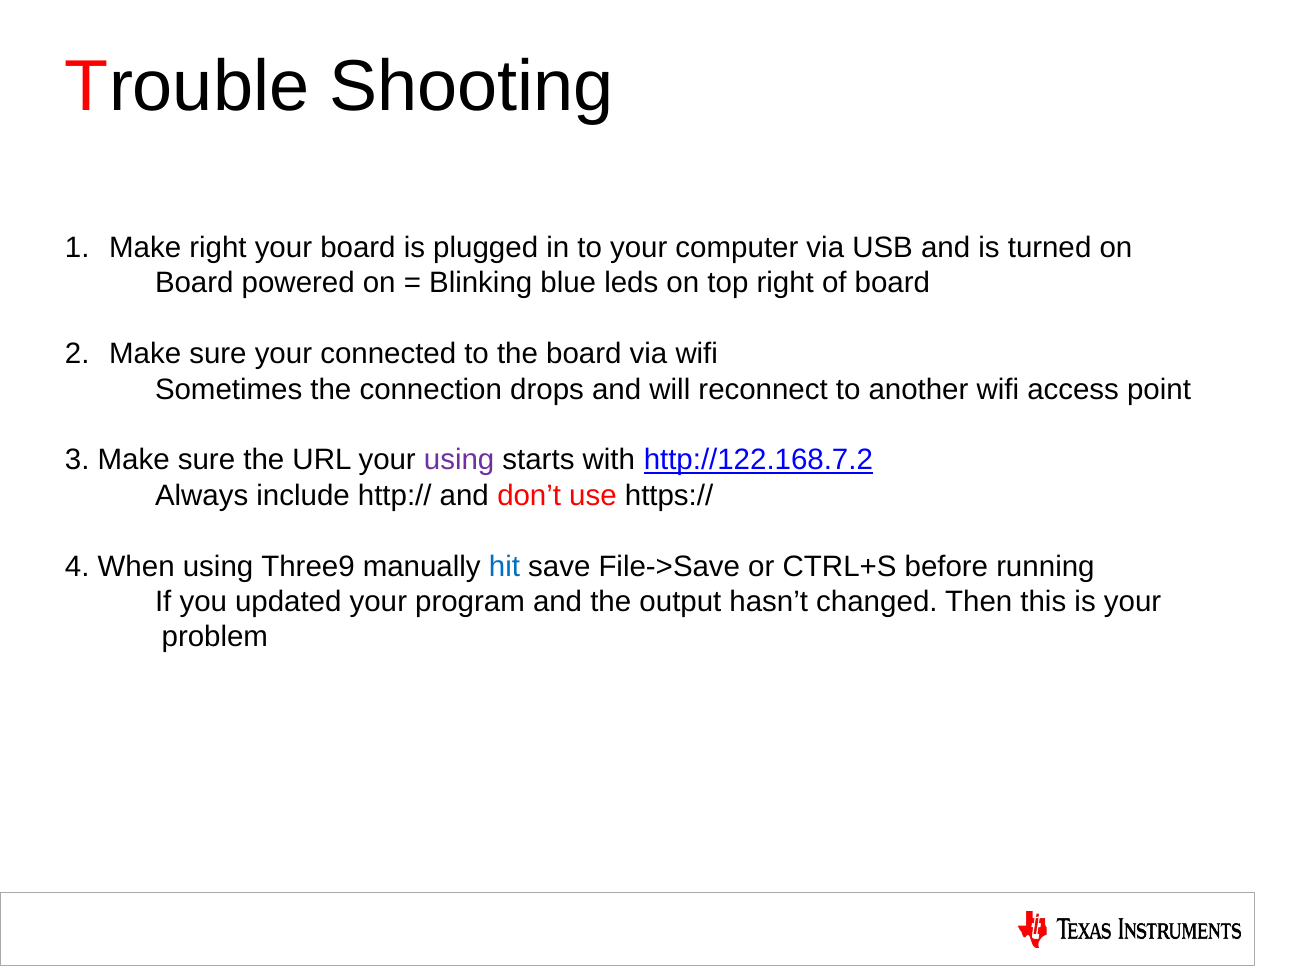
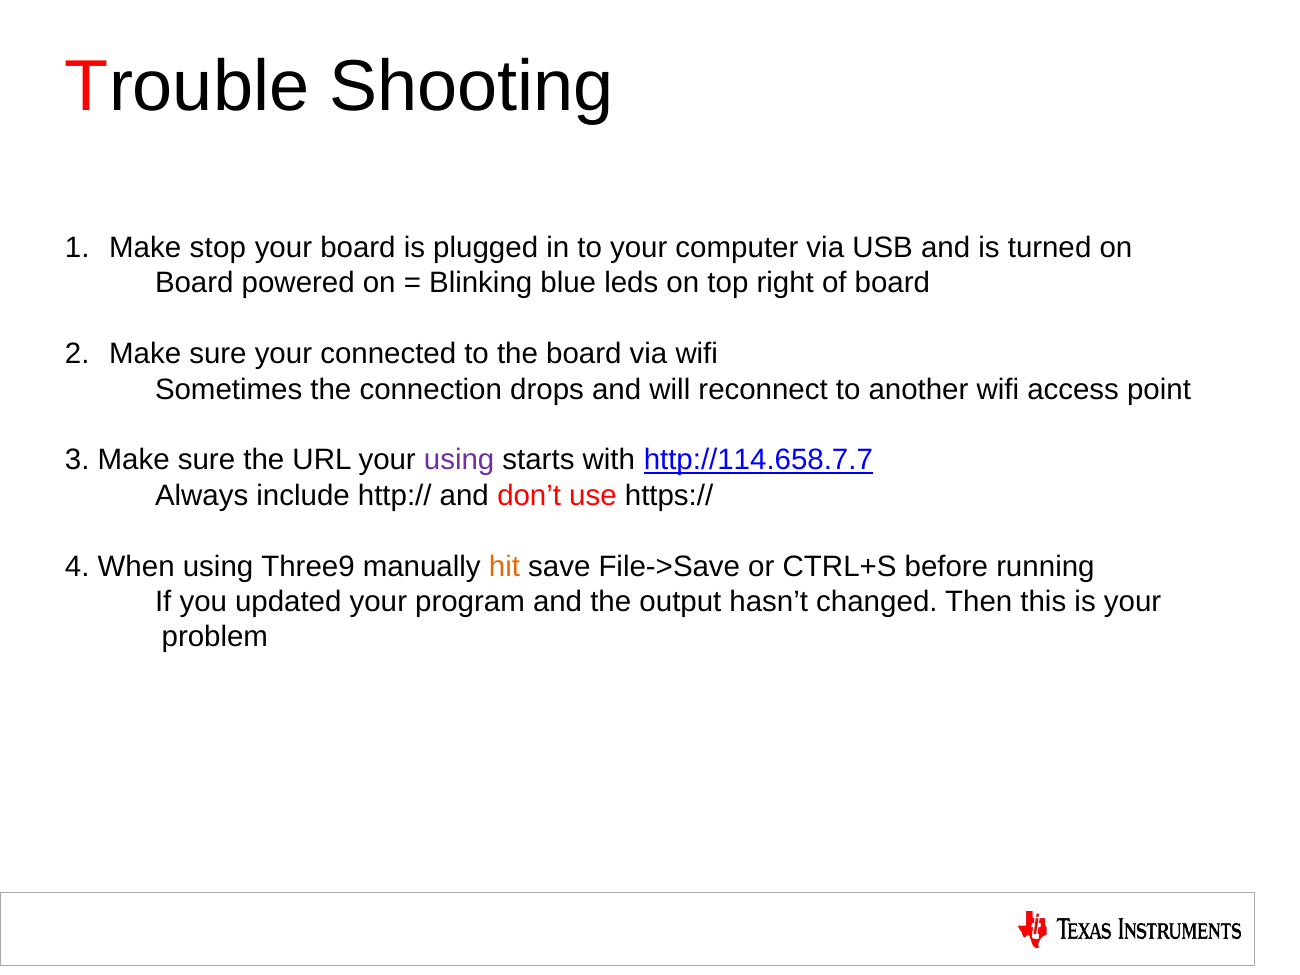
Make right: right -> stop
http://122.168.7.2: http://122.168.7.2 -> http://114.658.7.7
hit colour: blue -> orange
